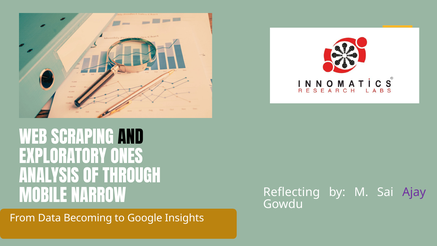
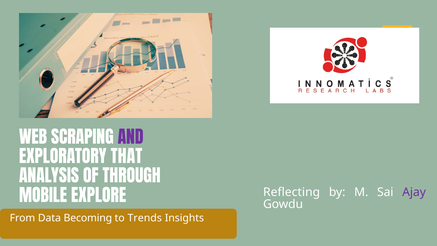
AND colour: black -> purple
ONES: ONES -> THAT
NARROW: NARROW -> EXPLORE
Google: Google -> Trends
